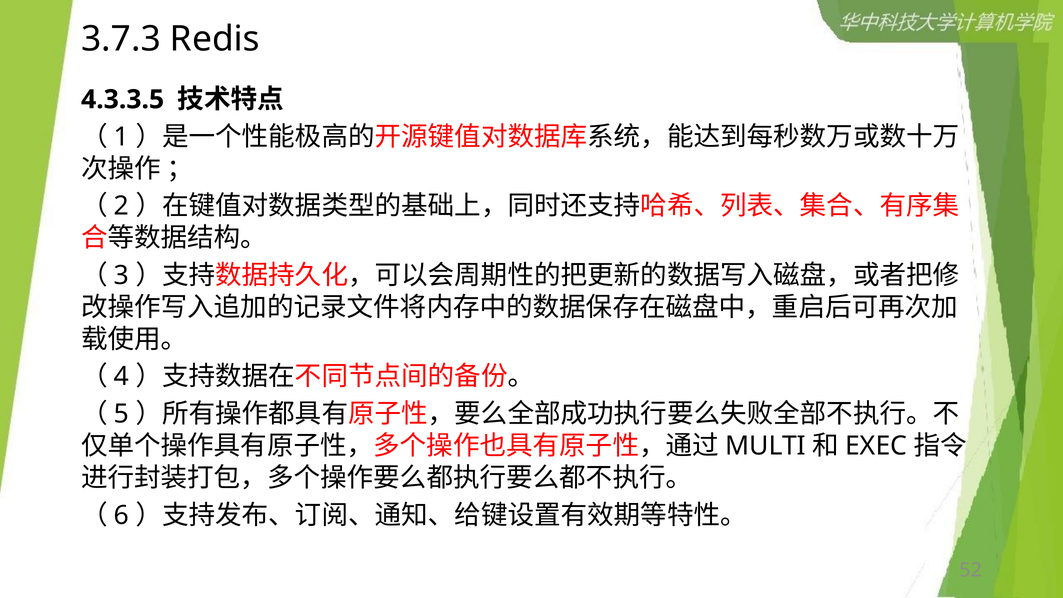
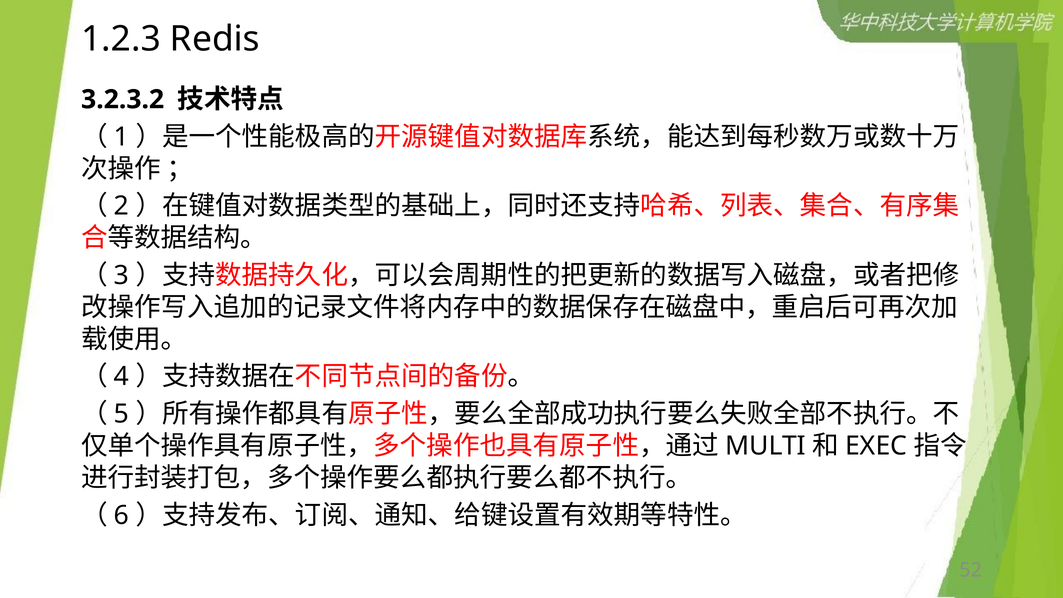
3.7.3: 3.7.3 -> 1.2.3
4.3.3.5: 4.3.3.5 -> 3.2.3.2
